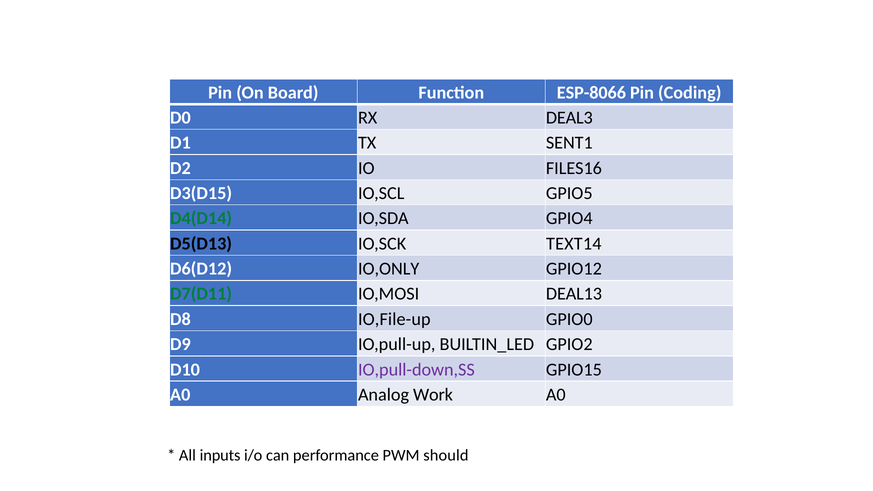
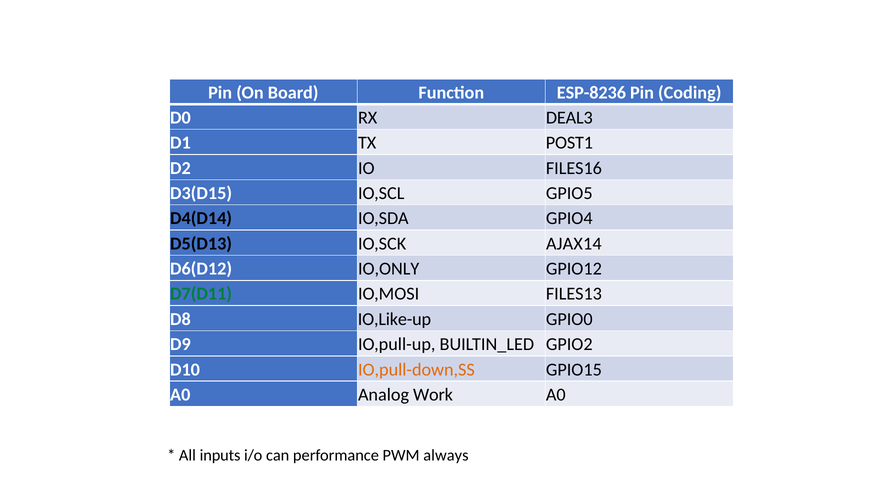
ESP-8066: ESP-8066 -> ESP-8236
SENT1: SENT1 -> POST1
D4(D14 colour: green -> black
TEXT14: TEXT14 -> AJAX14
DEAL13: DEAL13 -> FILES13
IO,File-up: IO,File-up -> IO,Like-up
IO,pull-down,SS colour: purple -> orange
should: should -> always
